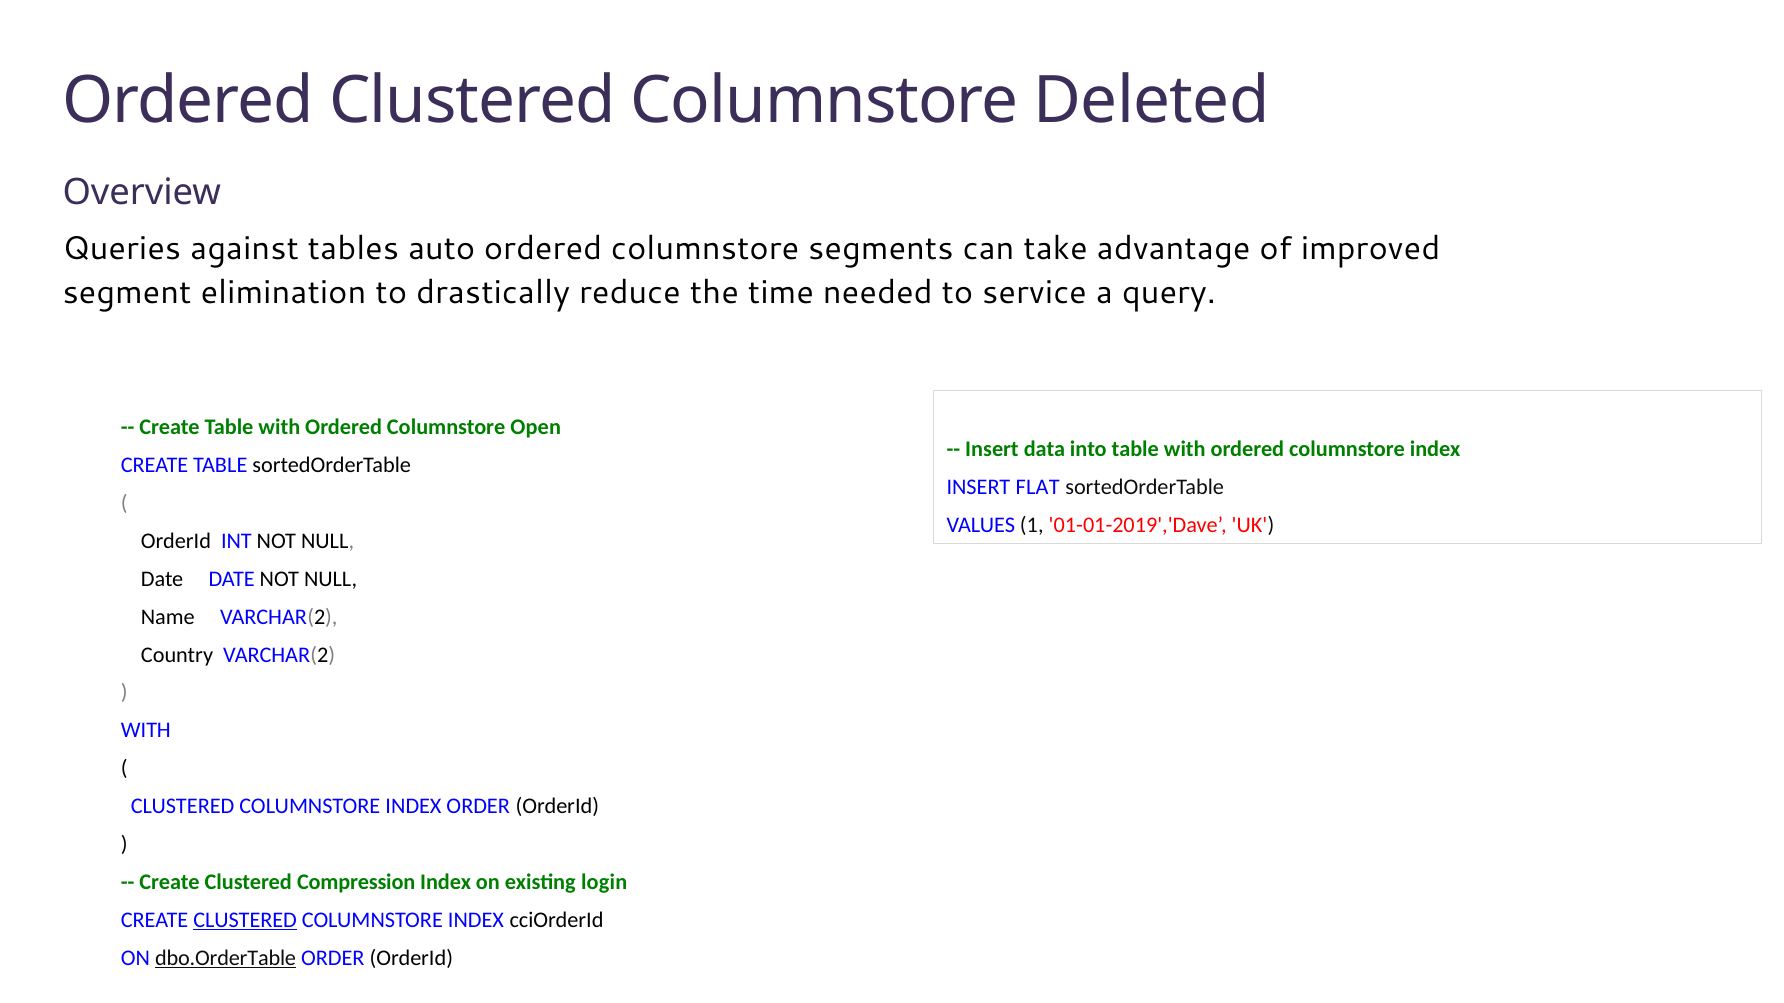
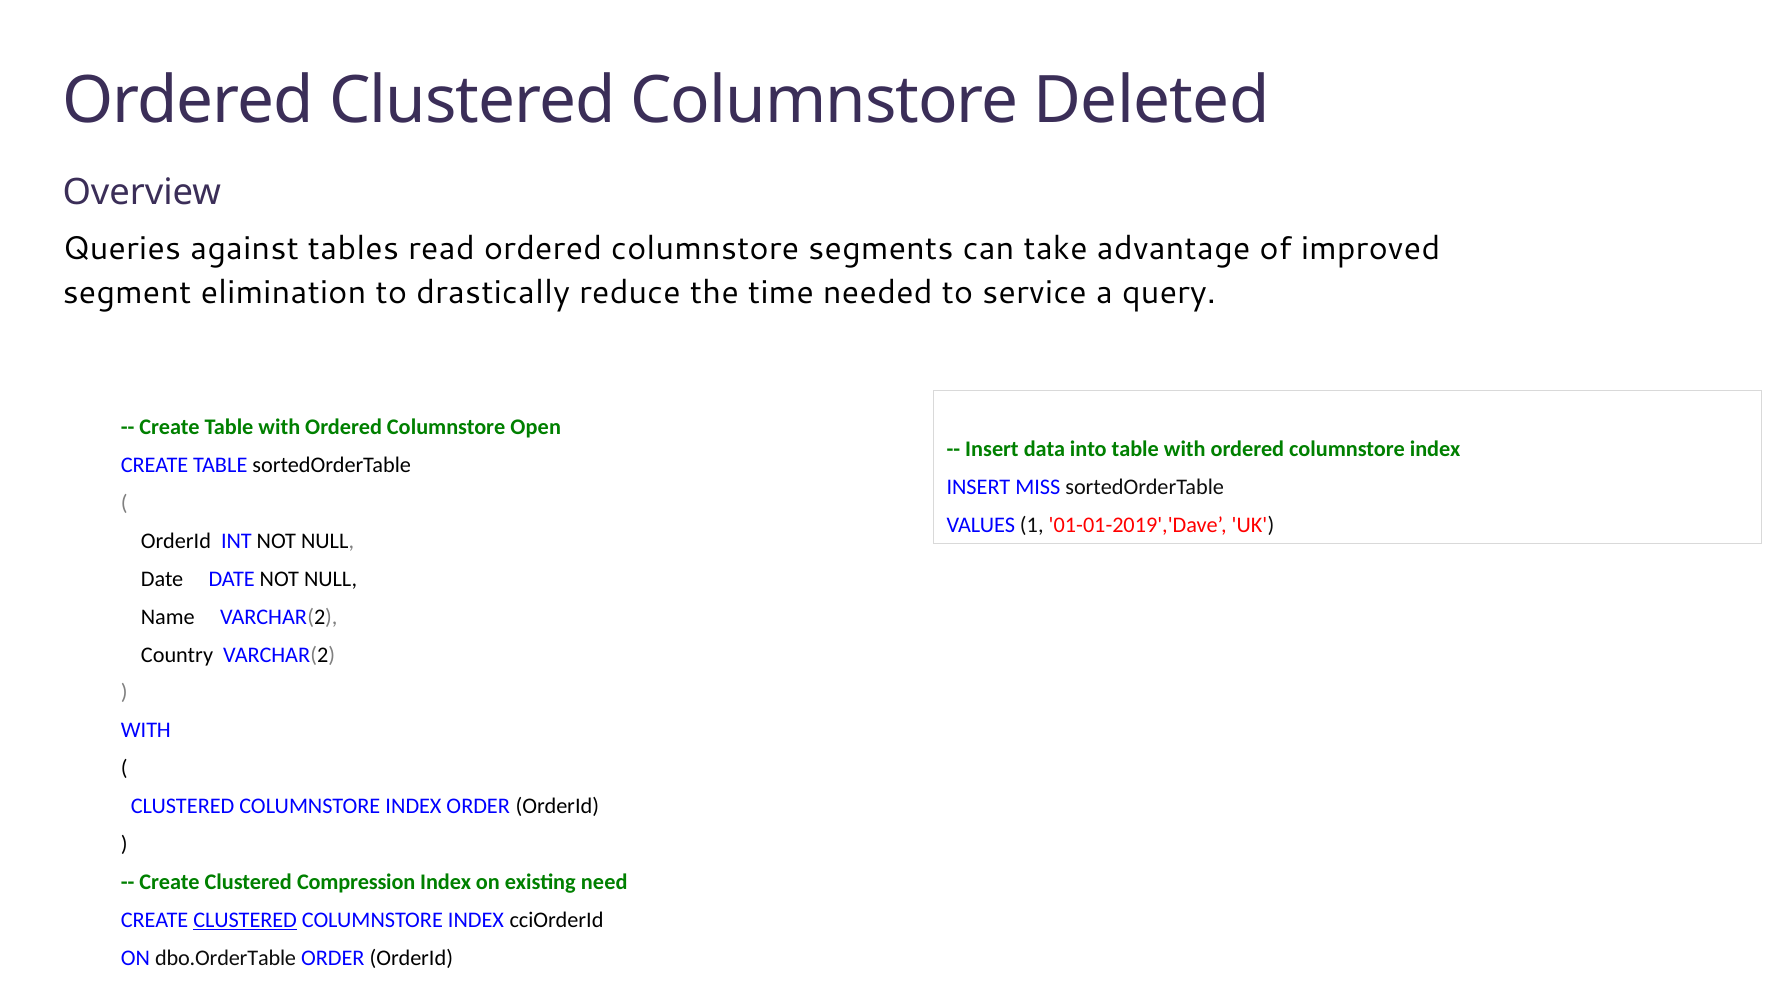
auto: auto -> read
FLAT: FLAT -> MISS
login: login -> need
dbo.OrderTable underline: present -> none
